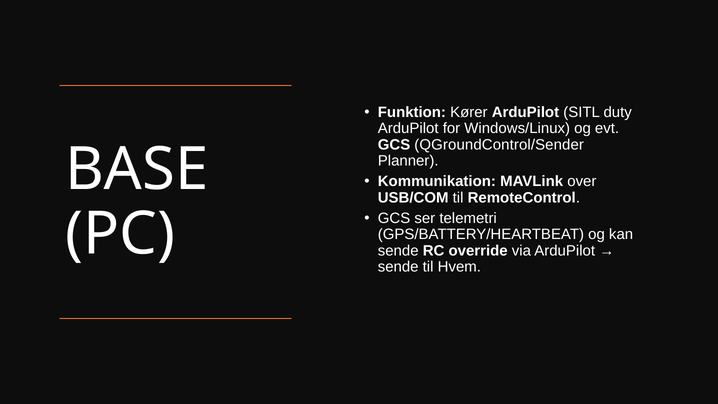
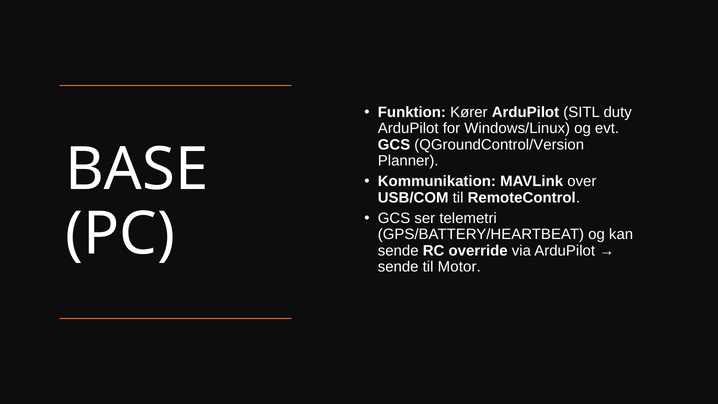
QGroundControl/Sender: QGroundControl/Sender -> QGroundControl/Version
Hvem: Hvem -> Motor
